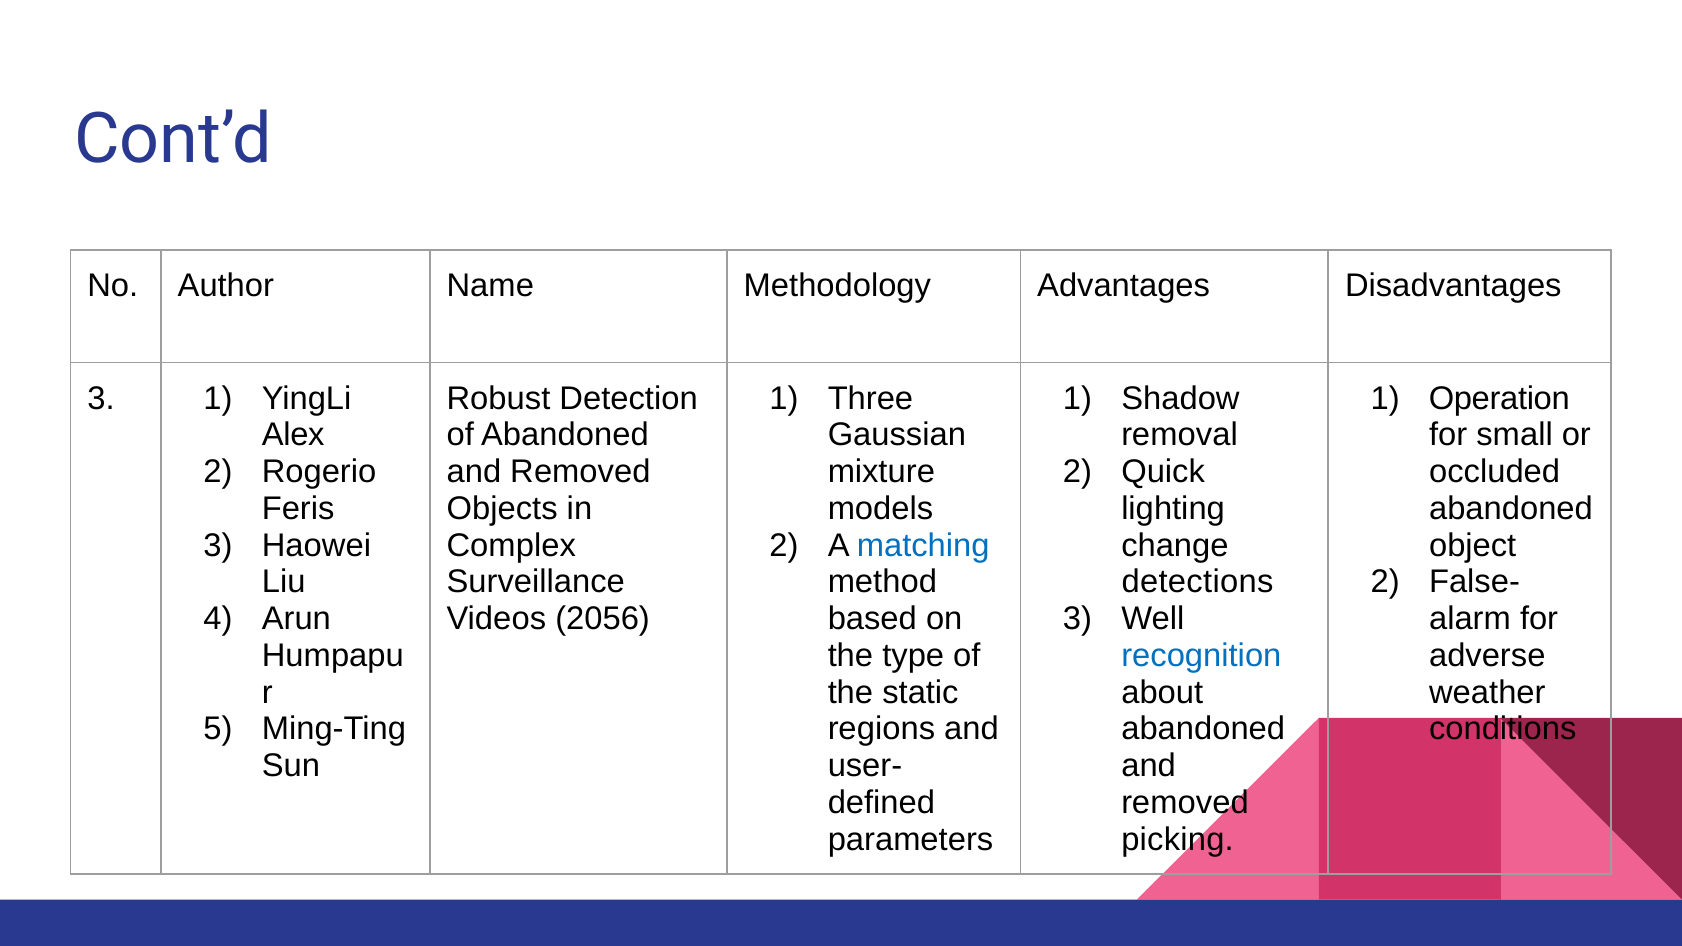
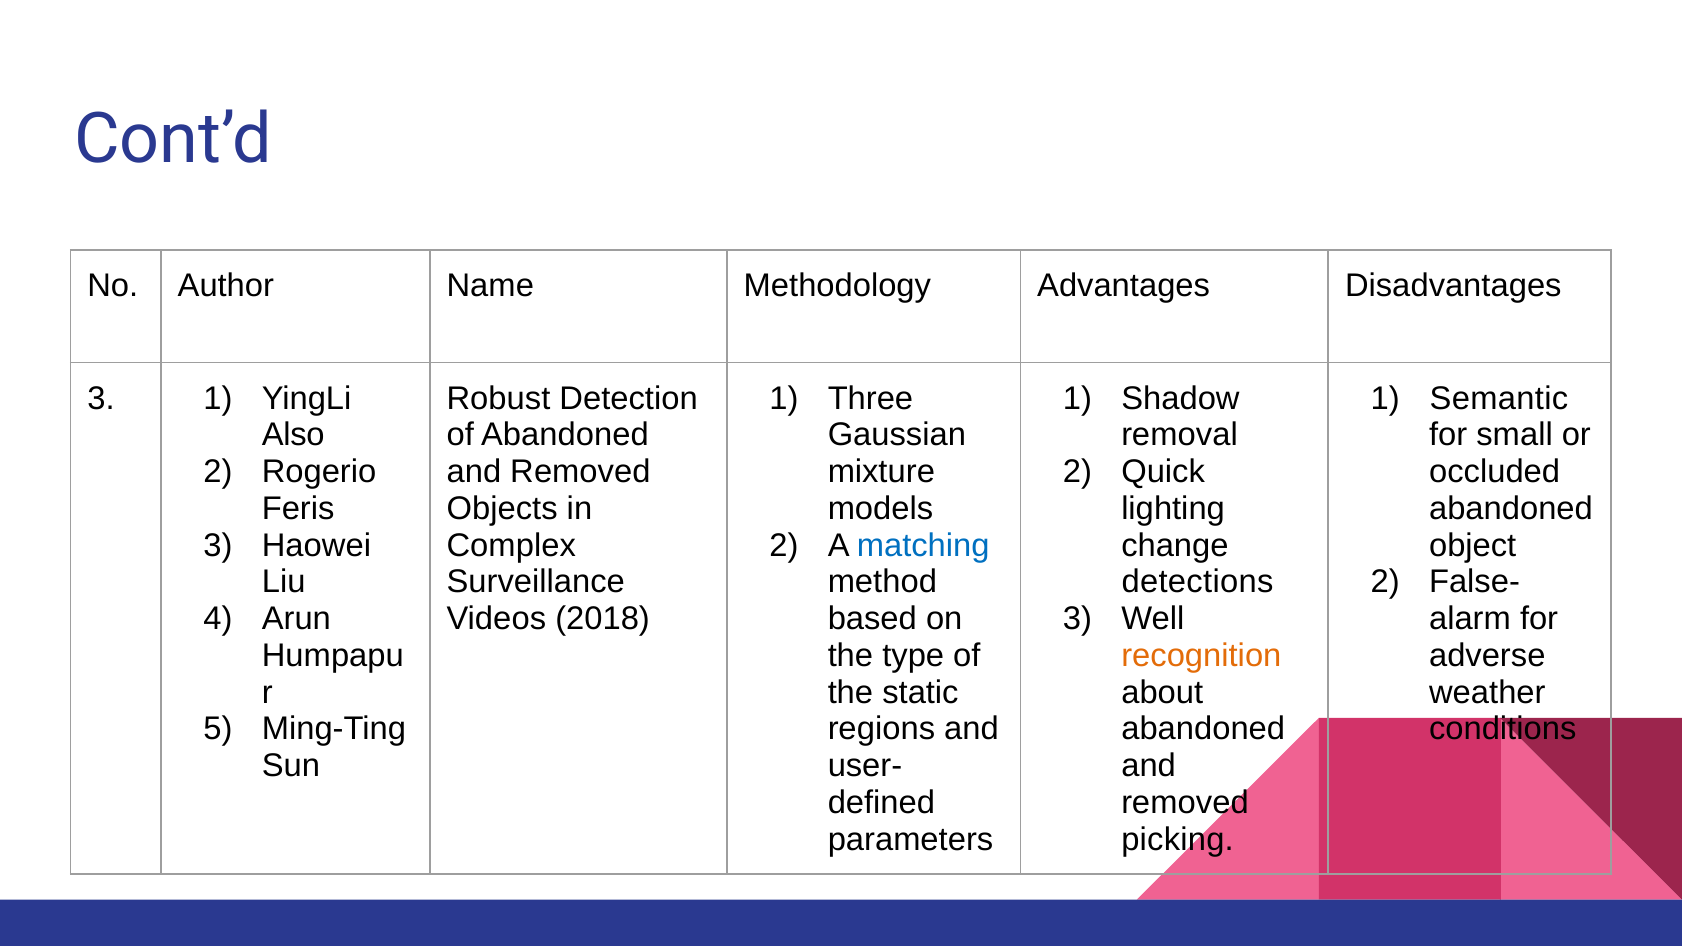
Operation: Operation -> Semantic
Alex: Alex -> Also
2056: 2056 -> 2018
recognition colour: blue -> orange
